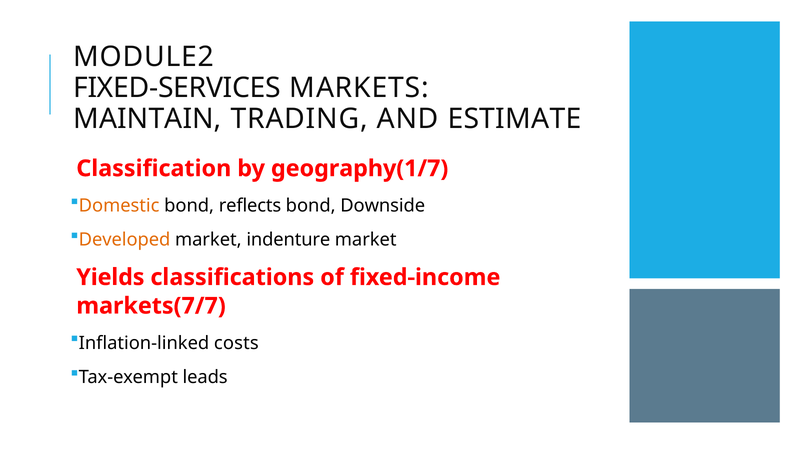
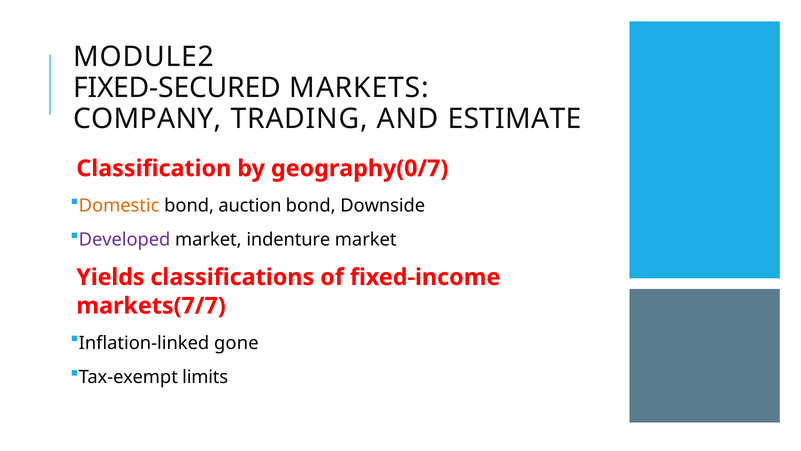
FIXED-SERVICES: FIXED-SERVICES -> FIXED-SECURED
MAINTAIN: MAINTAIN -> COMPANY
geography(1/7: geography(1/7 -> geography(0/7
reflects: reflects -> auction
Developed colour: orange -> purple
costs: costs -> gone
leads: leads -> limits
